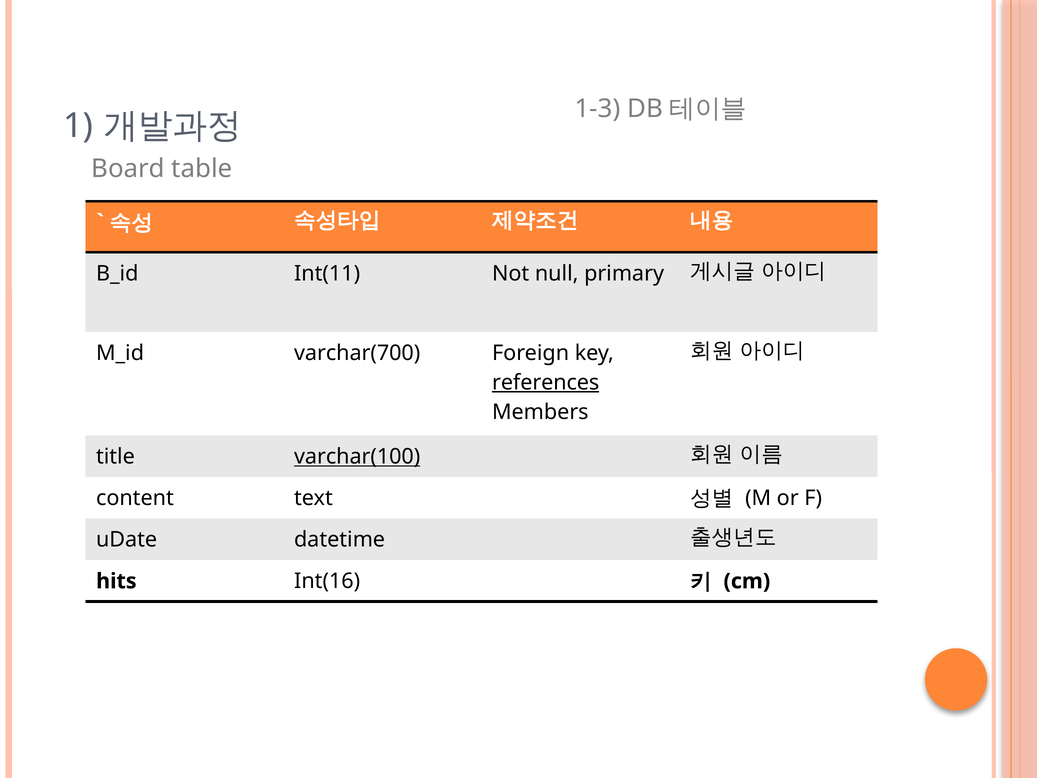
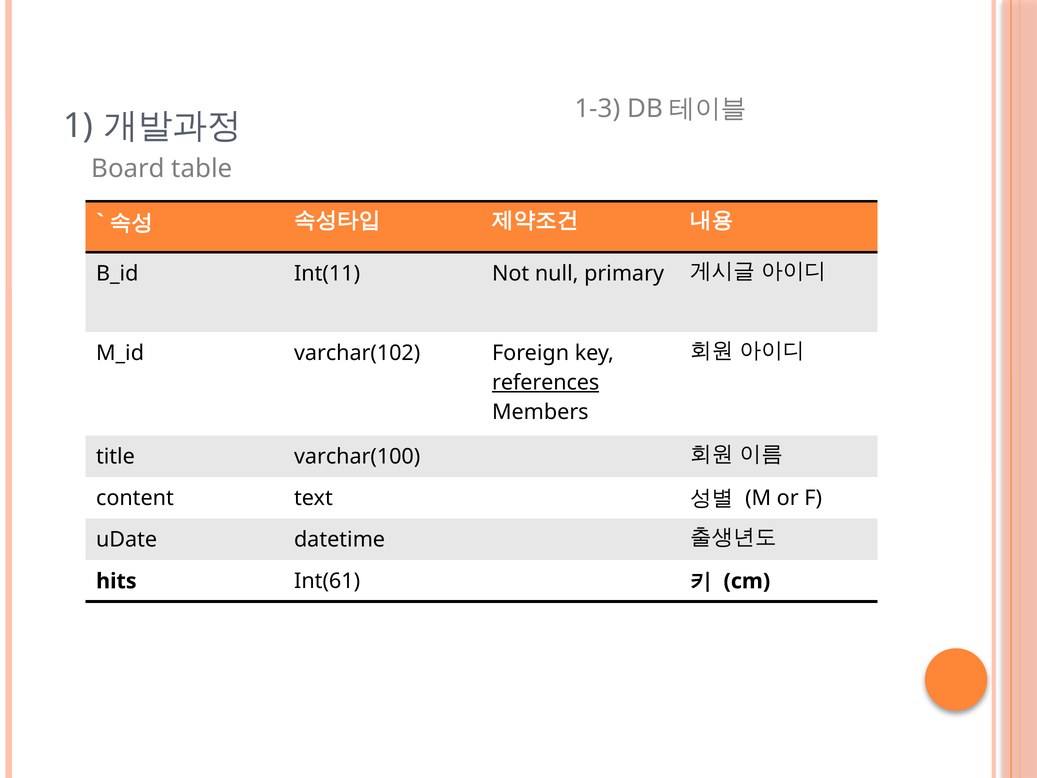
varchar(700: varchar(700 -> varchar(102
varchar(100 underline: present -> none
Int(16: Int(16 -> Int(61
